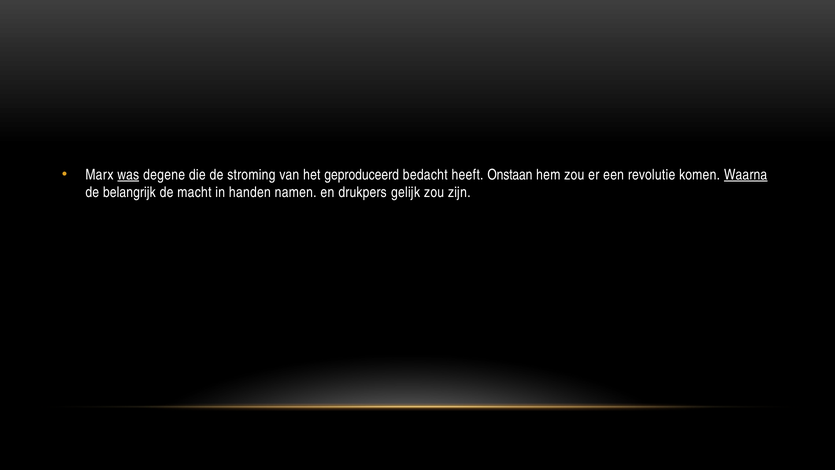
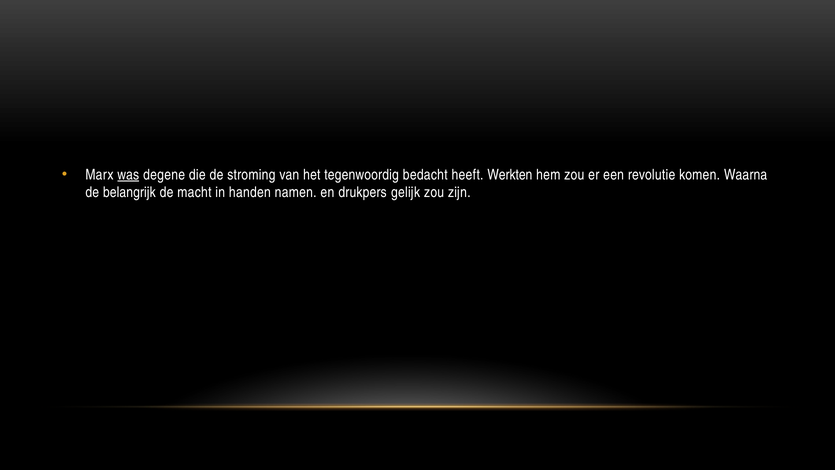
geproduceerd: geproduceerd -> tegenwoordig
Onstaan: Onstaan -> Werkten
Waarna underline: present -> none
